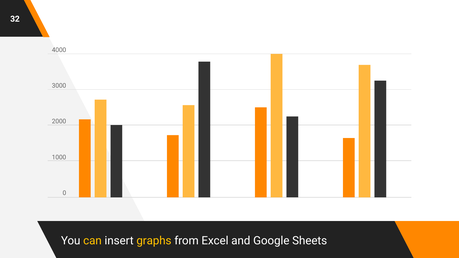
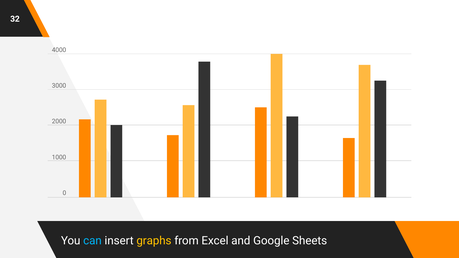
can colour: yellow -> light blue
